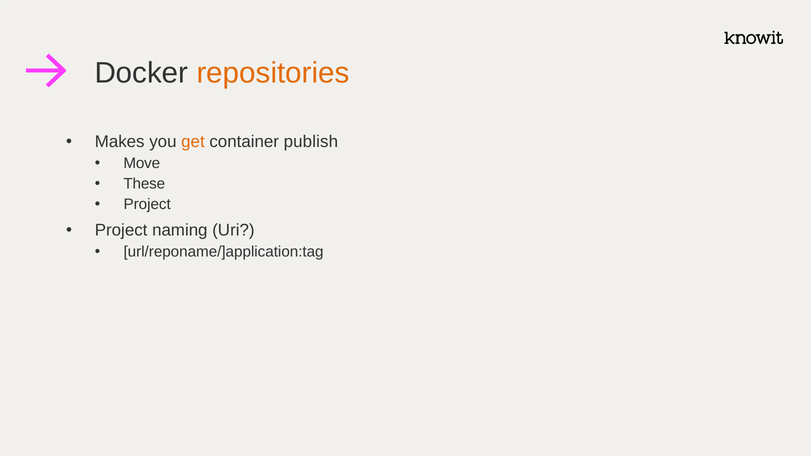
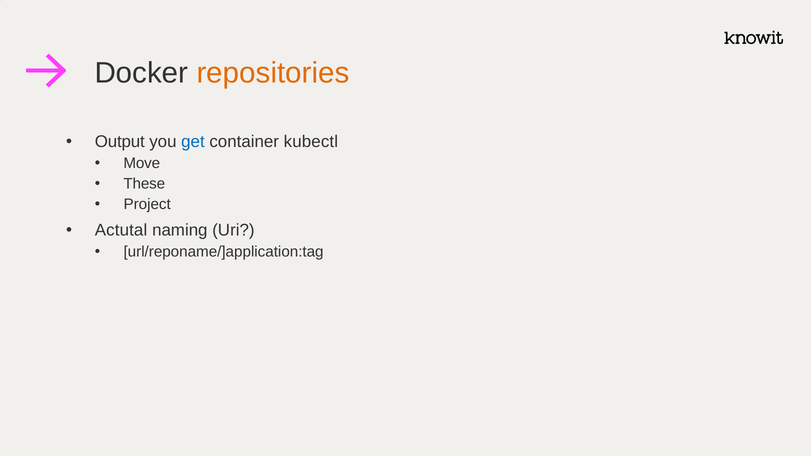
Makes: Makes -> Output
get colour: orange -> blue
publish: publish -> kubectl
Project at (121, 230): Project -> Actutal
